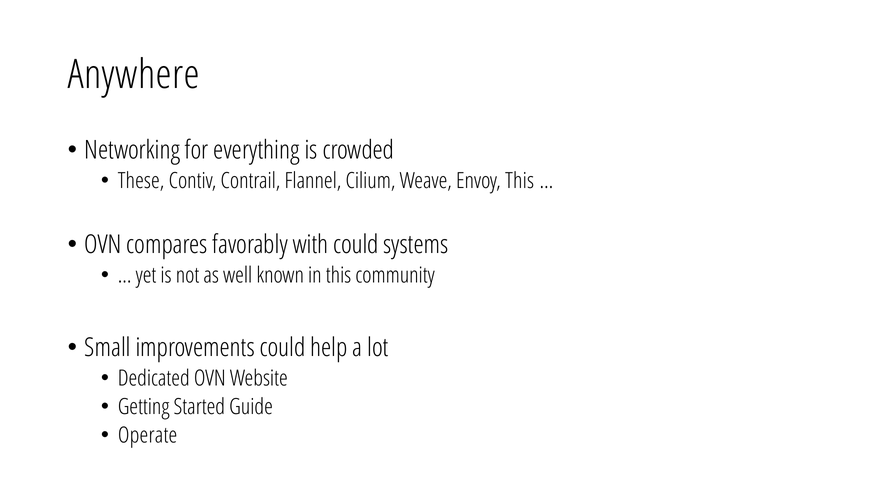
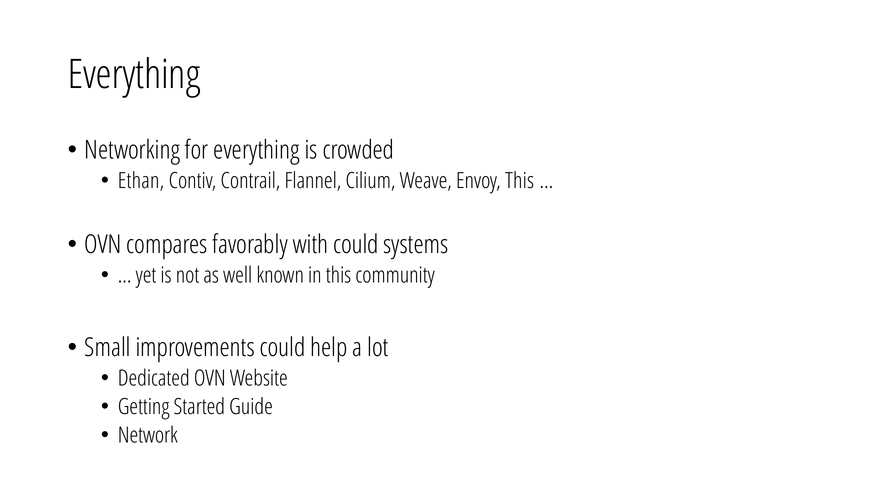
Anywhere at (134, 75): Anywhere -> Everything
These: These -> Ethan
Operate: Operate -> Network
